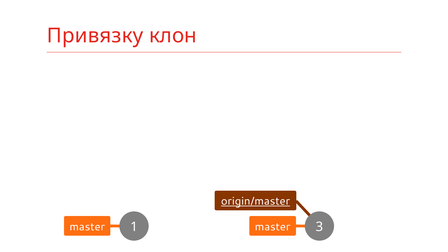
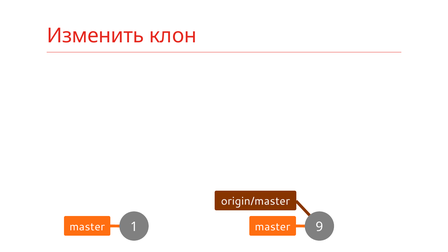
Привязку: Привязку -> Изменить
origin/master underline: present -> none
3: 3 -> 9
